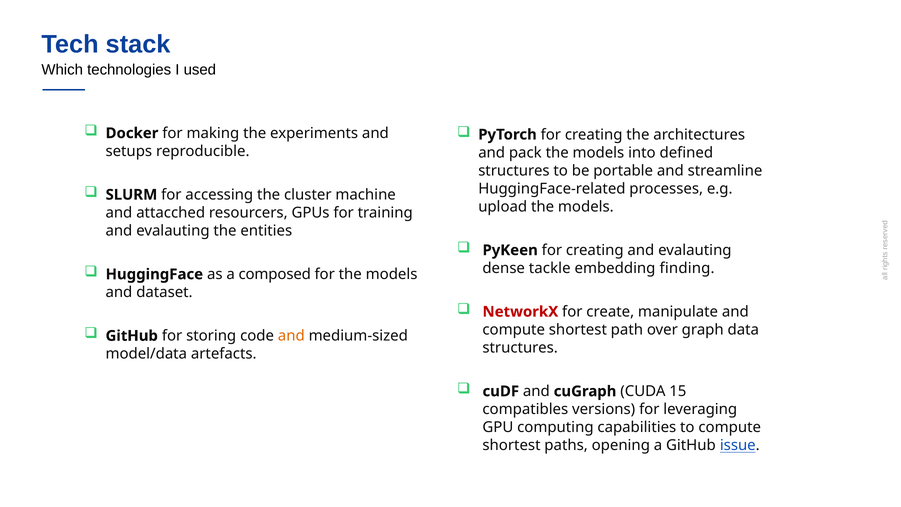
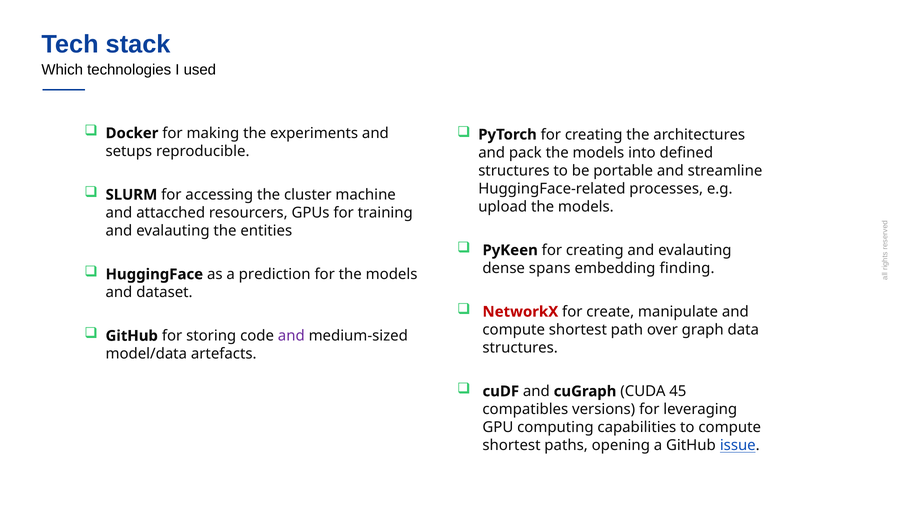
tackle: tackle -> spans
composed: composed -> prediction
and at (291, 336) colour: orange -> purple
15: 15 -> 45
